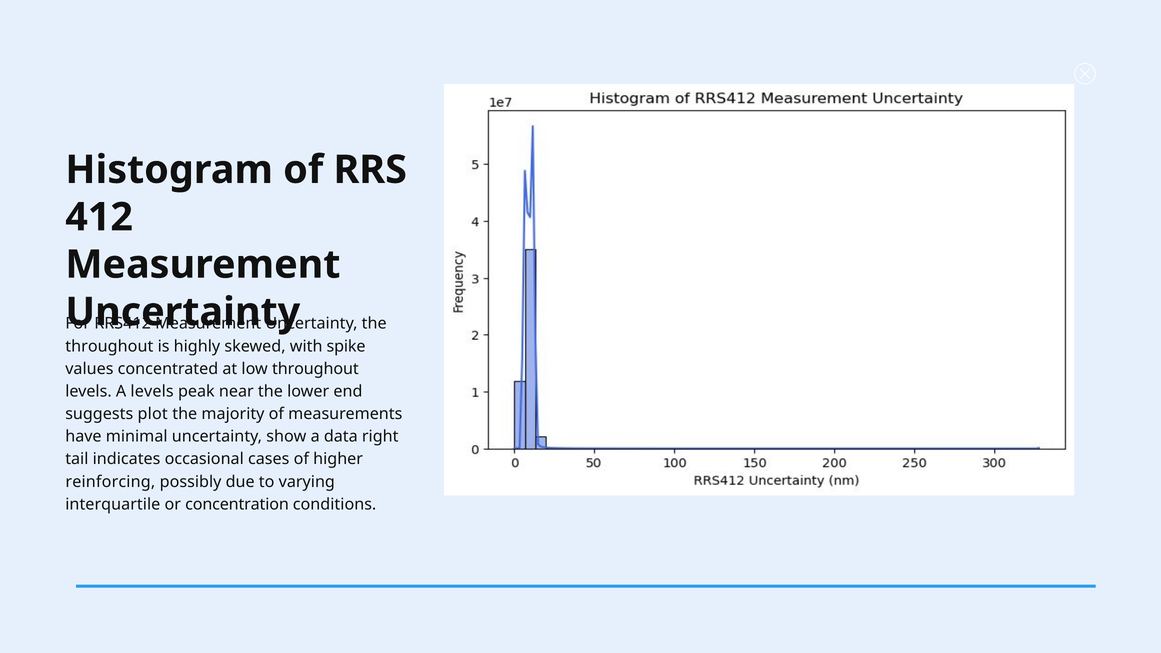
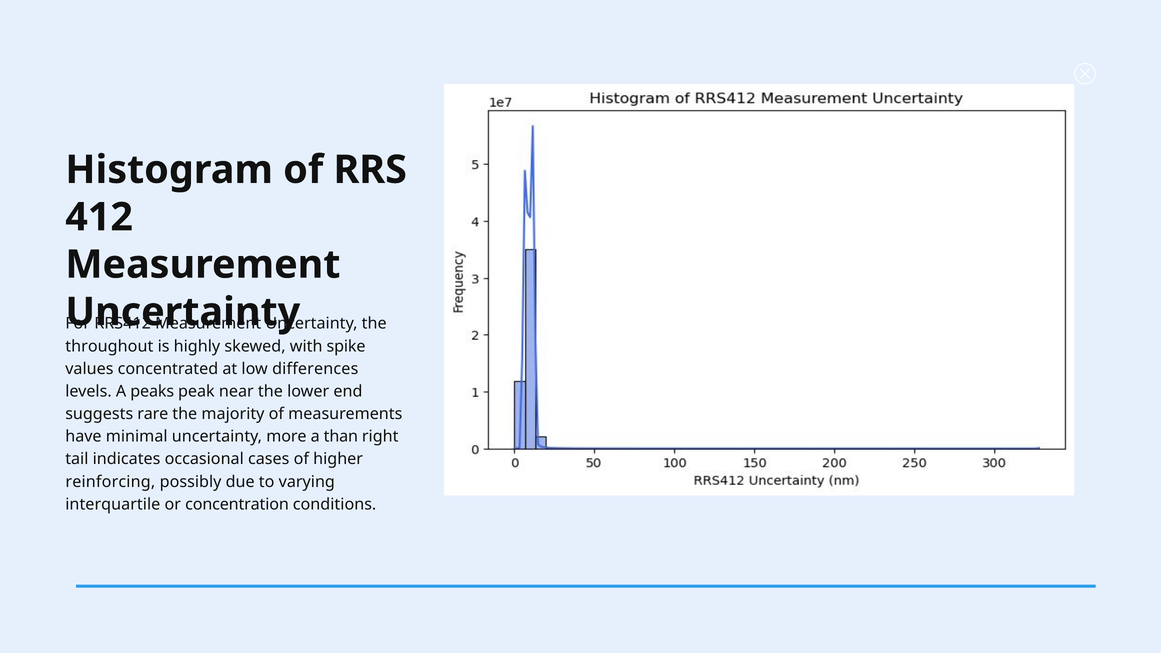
low throughout: throughout -> differences
A levels: levels -> peaks
plot: plot -> rare
show: show -> more
data: data -> than
